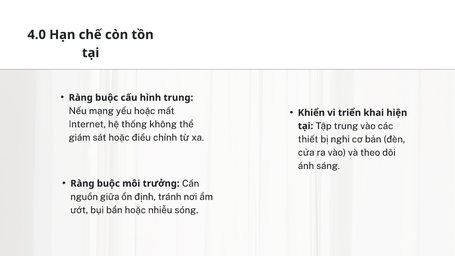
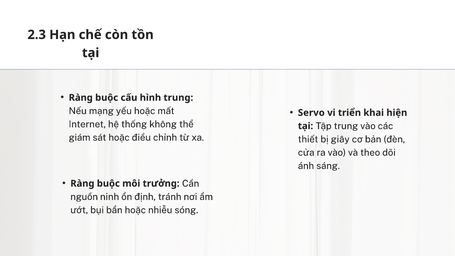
4.0: 4.0 -> 2.3
Khiển: Khiển -> Servo
nghi: nghi -> giây
giữa: giữa -> ninh
